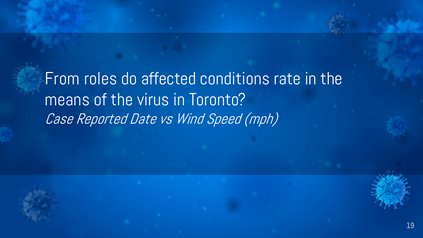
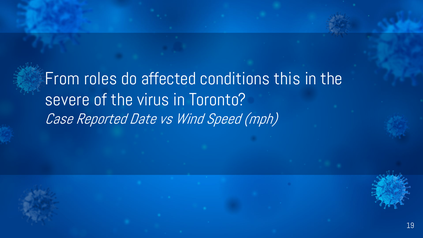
rate: rate -> this
means: means -> severe
